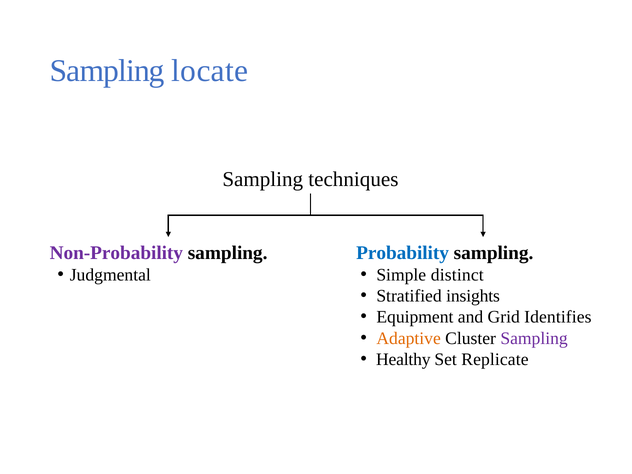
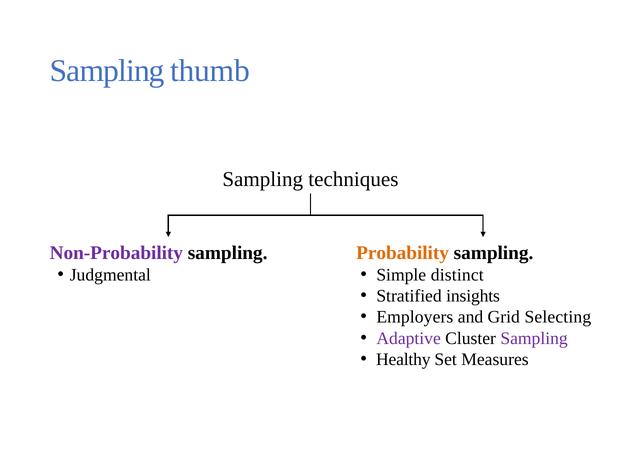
locate: locate -> thumb
Probability colour: blue -> orange
Equipment: Equipment -> Employers
Identifies: Identifies -> Selecting
Adaptive colour: orange -> purple
Replicate: Replicate -> Measures
